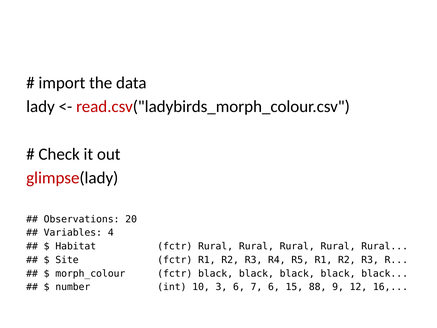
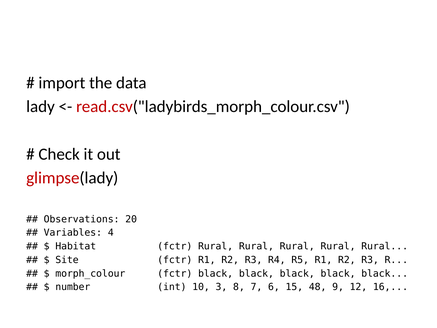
3 6: 6 -> 8
88: 88 -> 48
